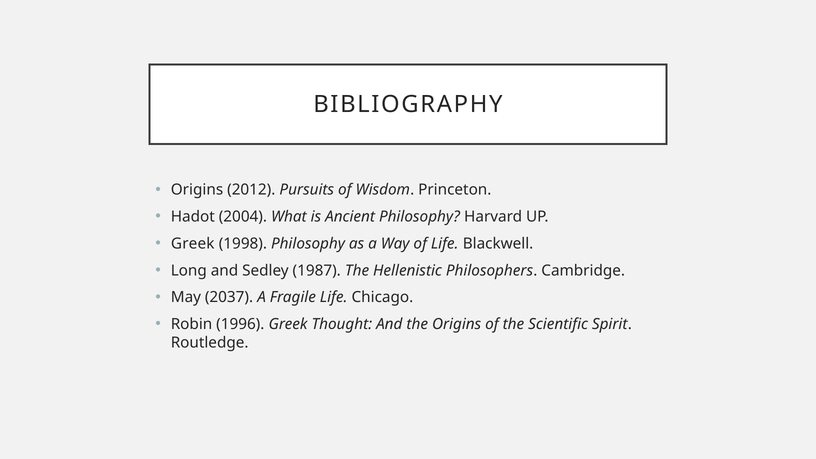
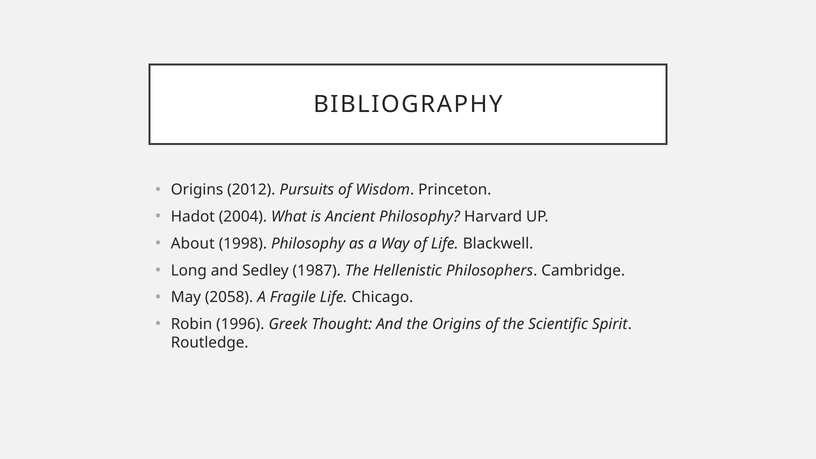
Greek at (193, 244): Greek -> About
2037: 2037 -> 2058
